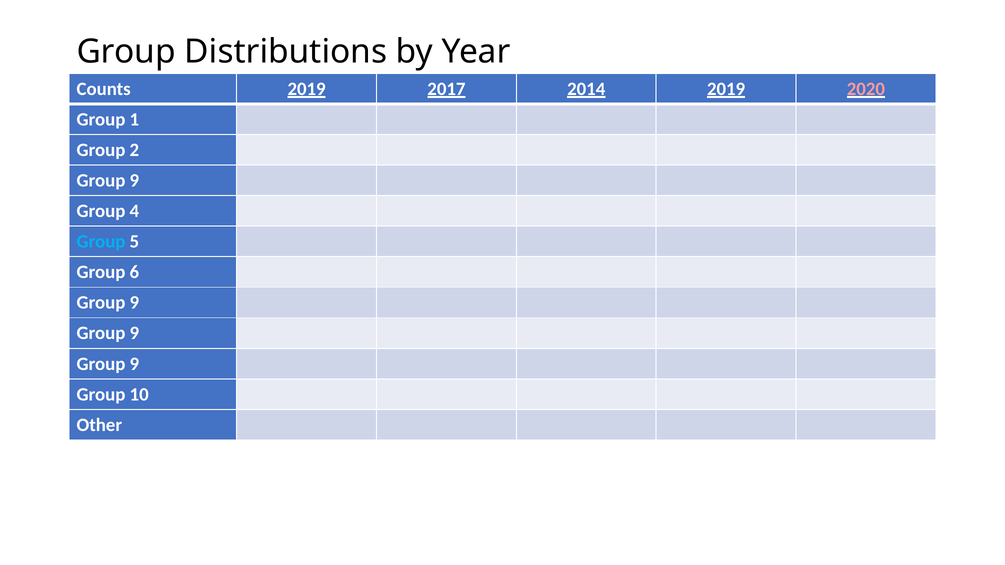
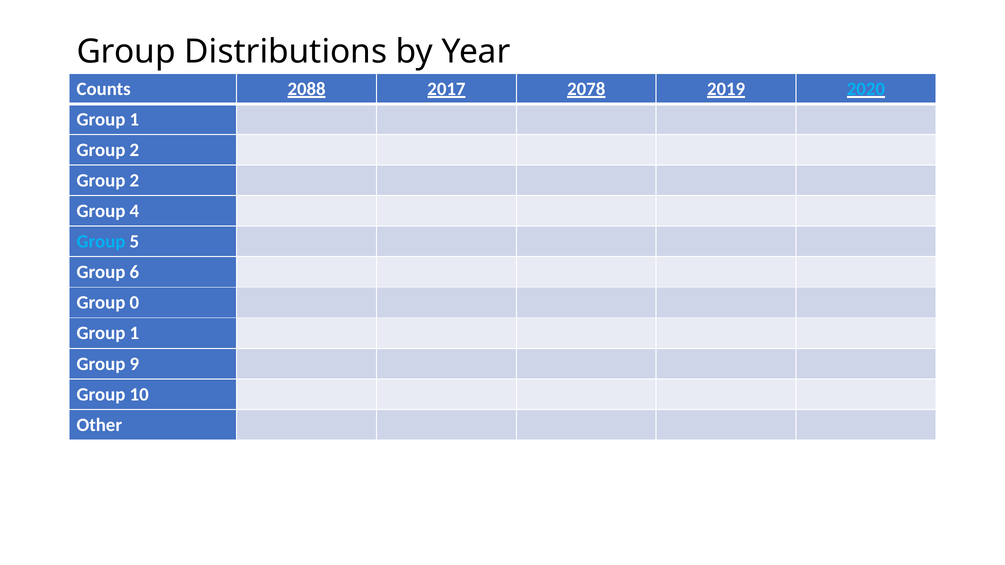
Counts 2019: 2019 -> 2088
2014: 2014 -> 2078
2020 colour: pink -> light blue
9 at (134, 181): 9 -> 2
9 at (134, 303): 9 -> 0
9 at (134, 333): 9 -> 1
